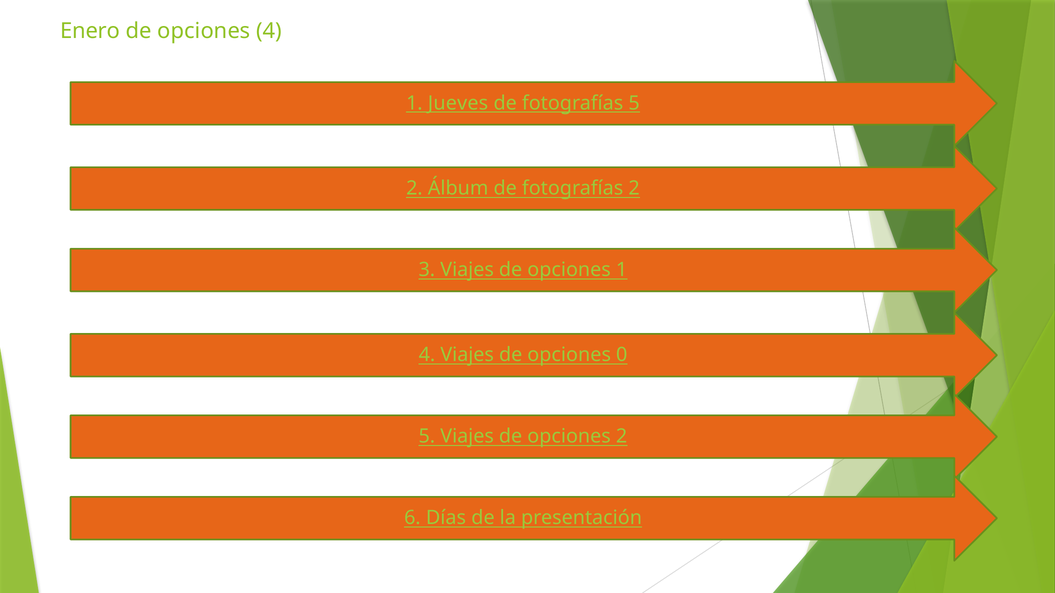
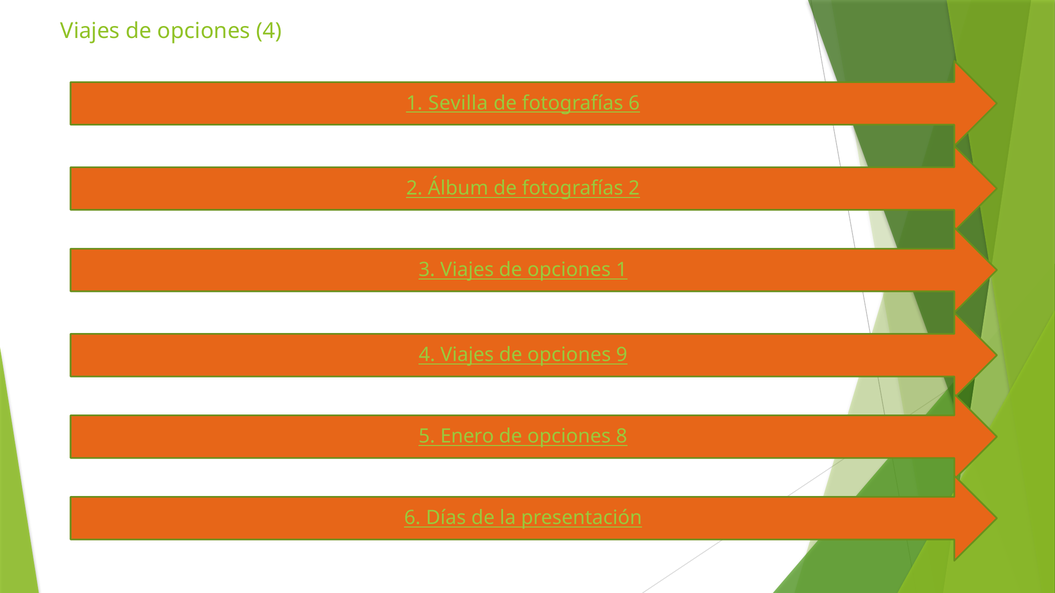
Enero at (90, 31): Enero -> Viajes
Jueves: Jueves -> Sevilla
fotografías 5: 5 -> 6
0: 0 -> 9
5 Viajes: Viajes -> Enero
opciones 2: 2 -> 8
